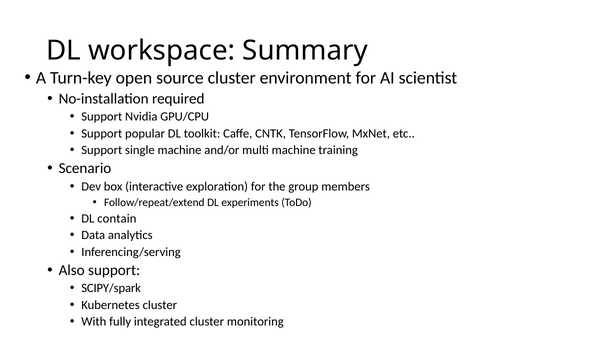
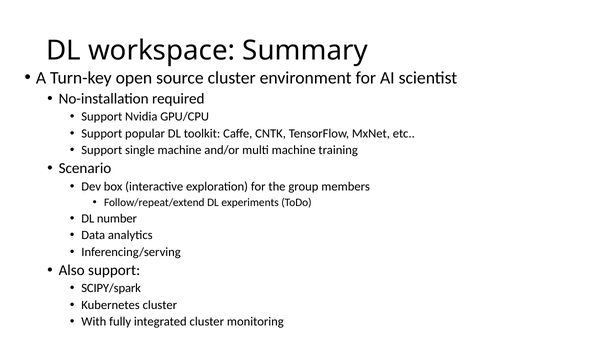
contain: contain -> number
